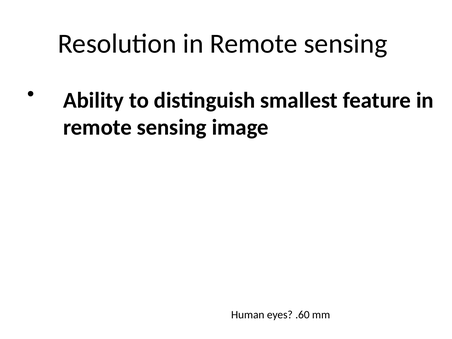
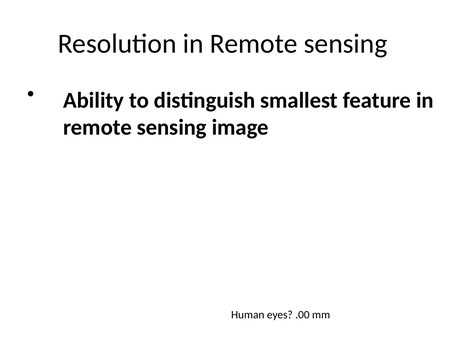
.60: .60 -> .00
